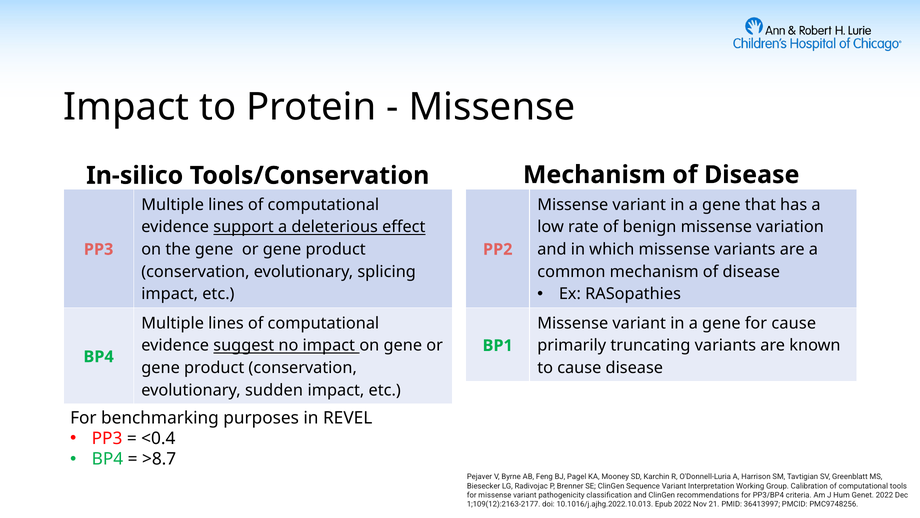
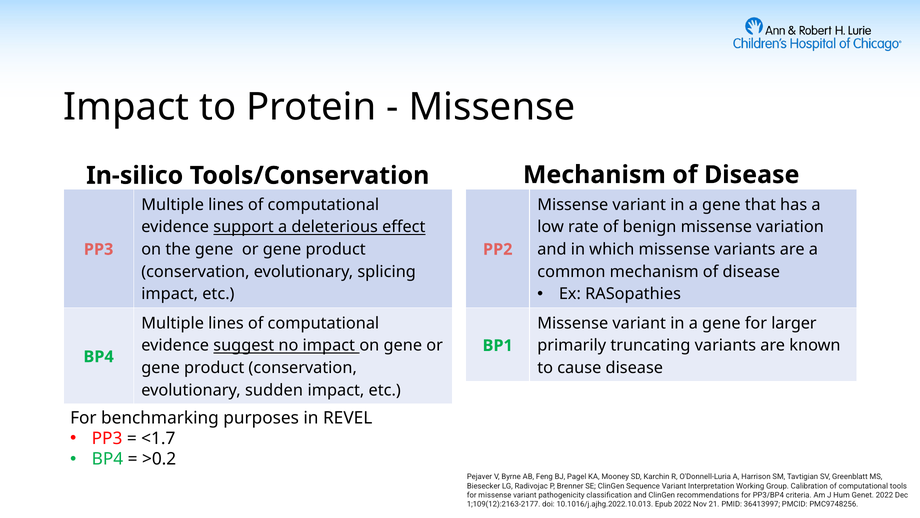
for cause: cause -> larger
<0.4: <0.4 -> <1.7
>8.7: >8.7 -> >0.2
